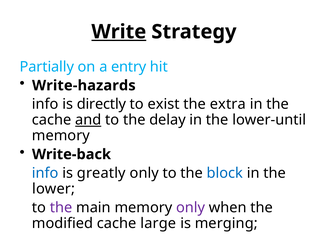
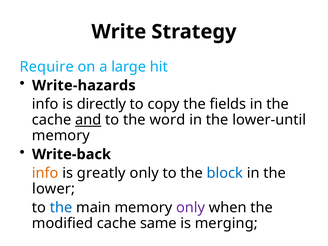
Write underline: present -> none
Partially: Partially -> Require
entry: entry -> large
exist: exist -> copy
extra: extra -> fields
delay: delay -> word
info at (45, 173) colour: blue -> orange
the at (61, 207) colour: purple -> blue
large: large -> same
